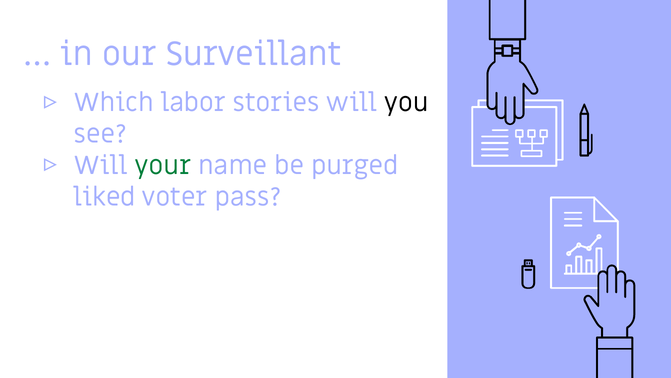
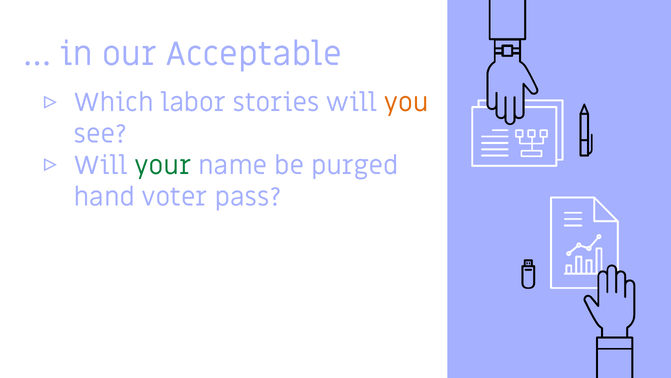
Surveillant: Surveillant -> Acceptable
you colour: black -> orange
liked: liked -> hand
